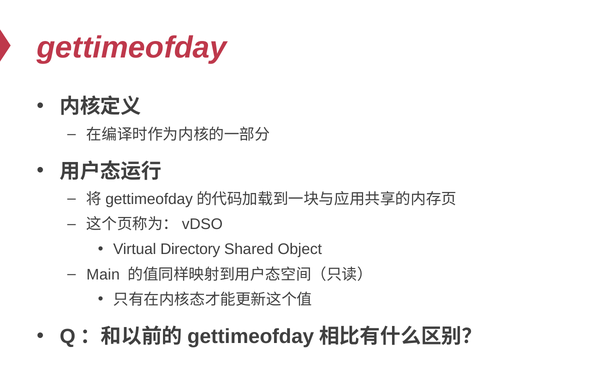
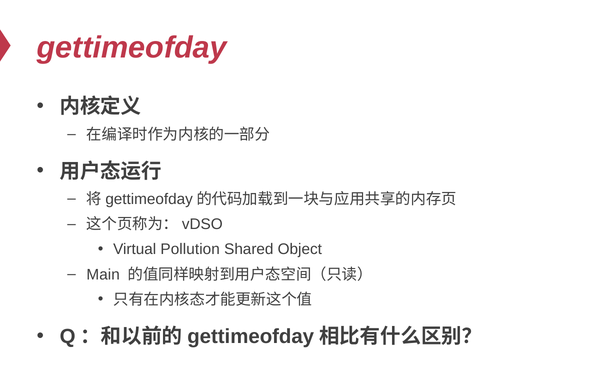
Directory: Directory -> Pollution
